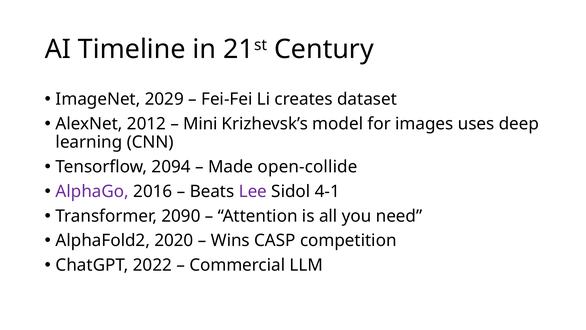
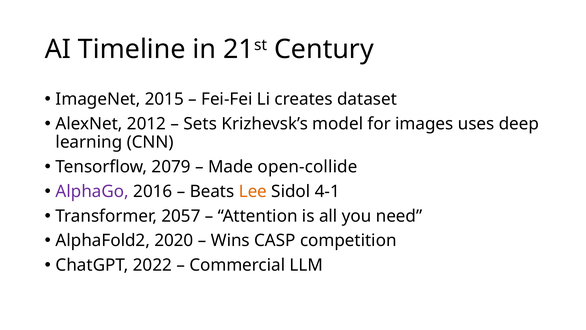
2029: 2029 -> 2015
Mini: Mini -> Sets
2094: 2094 -> 2079
Lee colour: purple -> orange
2090: 2090 -> 2057
